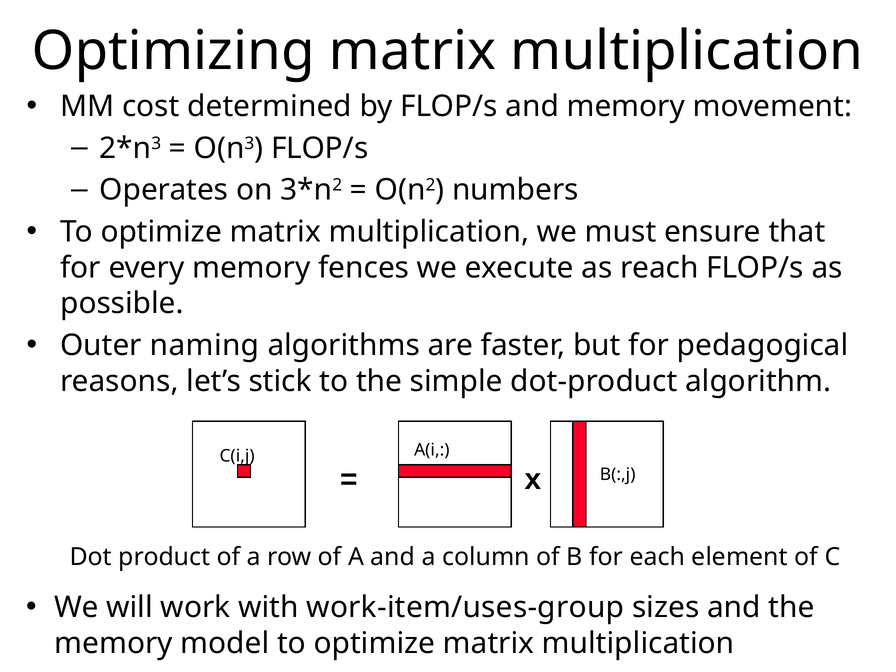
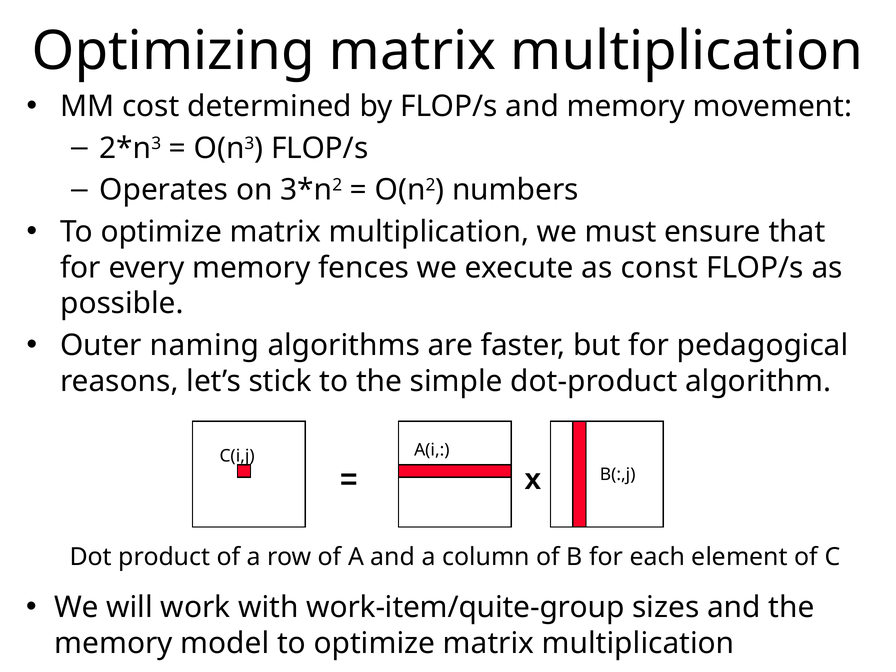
reach: reach -> const
work-item/uses-group: work-item/uses-group -> work-item/quite-group
